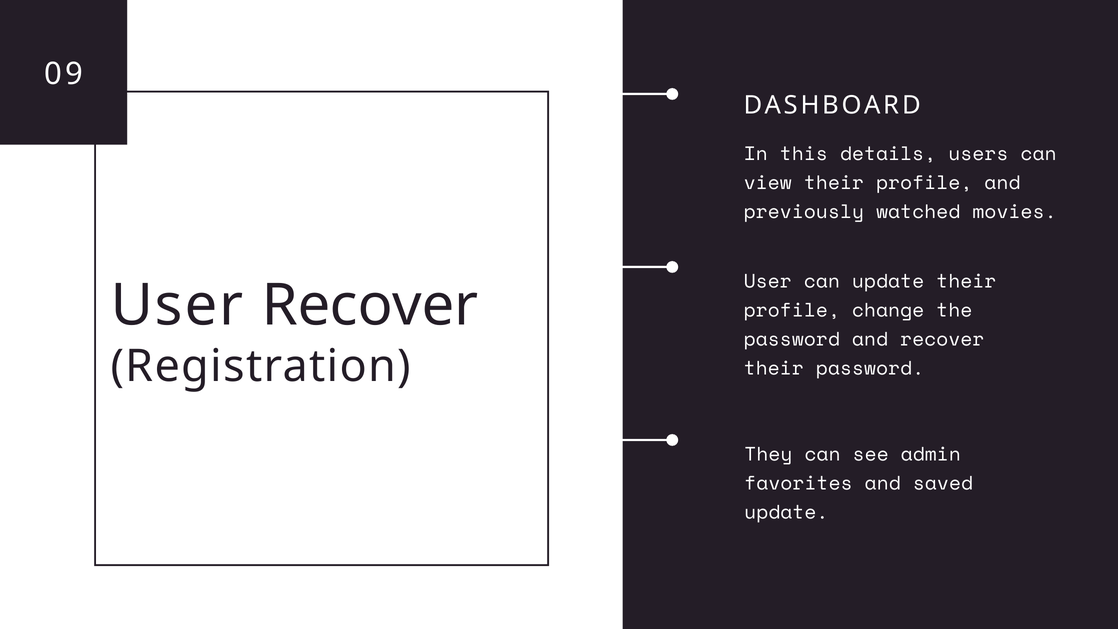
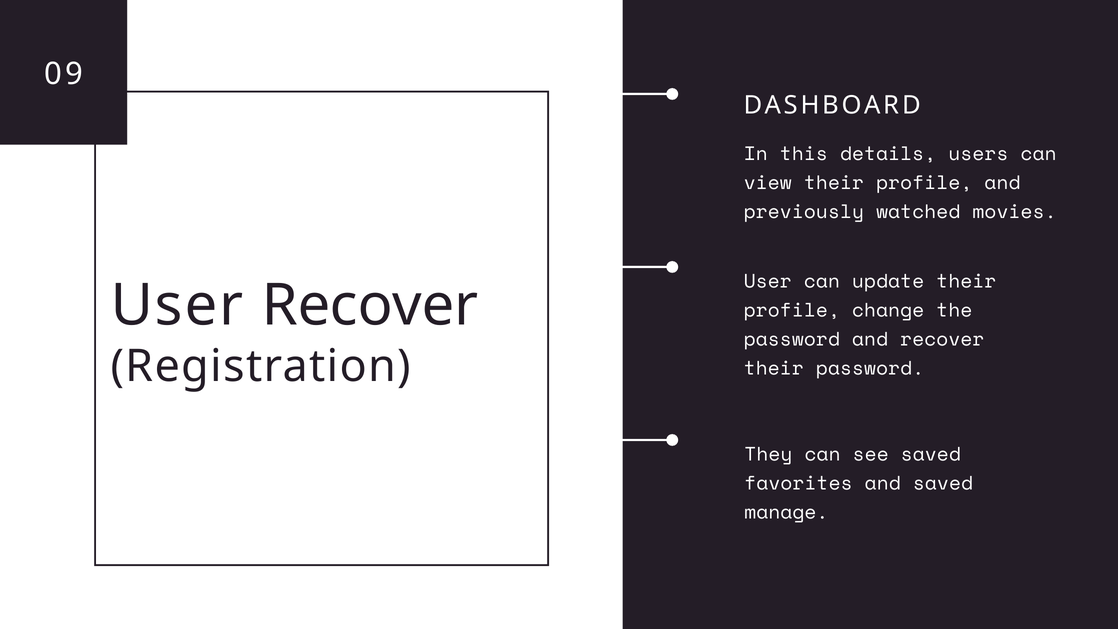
see admin: admin -> saved
update at (786, 512): update -> manage
